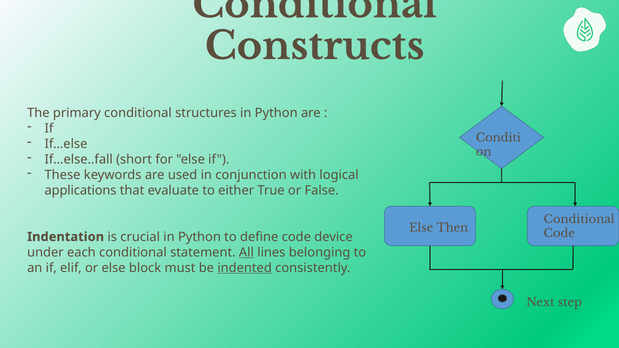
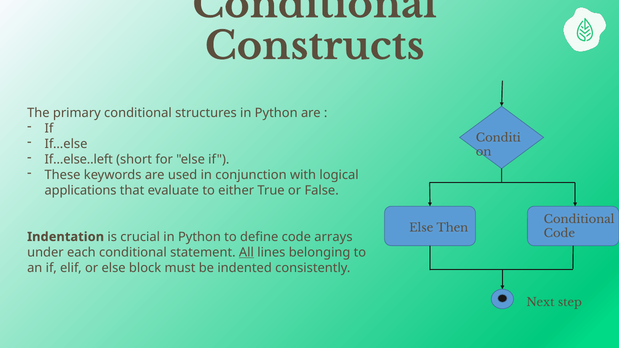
If…else..fall: If…else..fall -> If…else..left
device: device -> arrays
indented underline: present -> none
